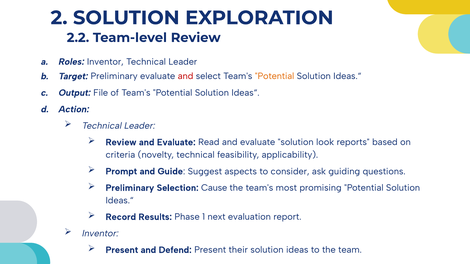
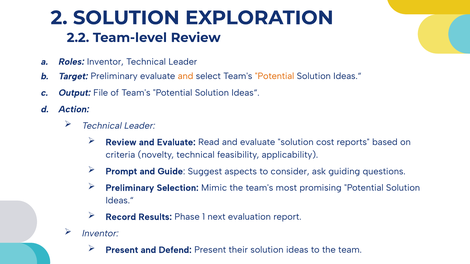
and at (186, 76) colour: red -> orange
look: look -> cost
Cause: Cause -> Mimic
